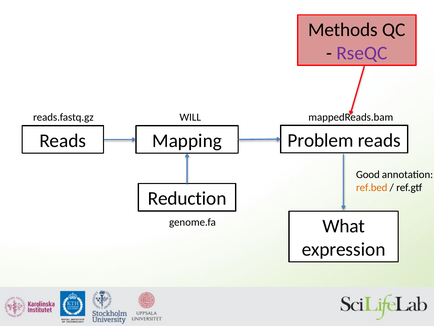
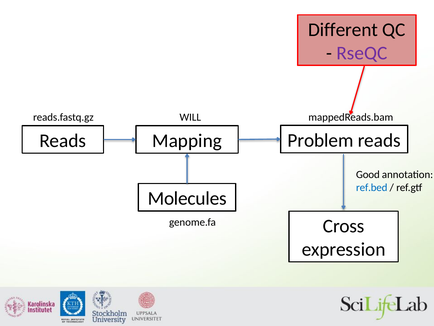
Methods: Methods -> Different
ref.bed colour: orange -> blue
Reduction: Reduction -> Molecules
What: What -> Cross
